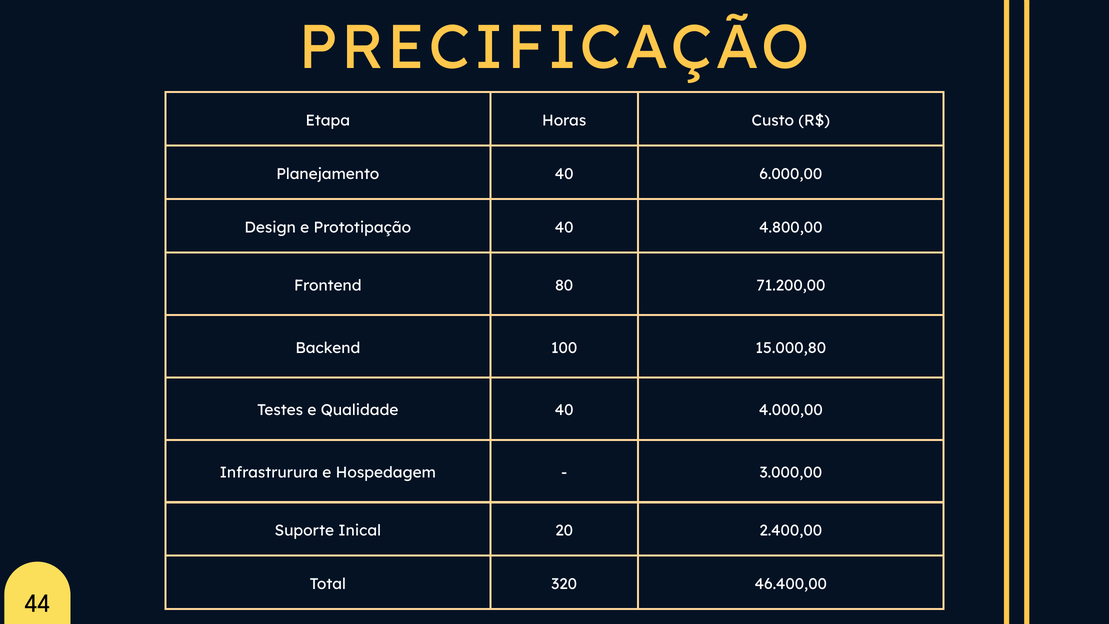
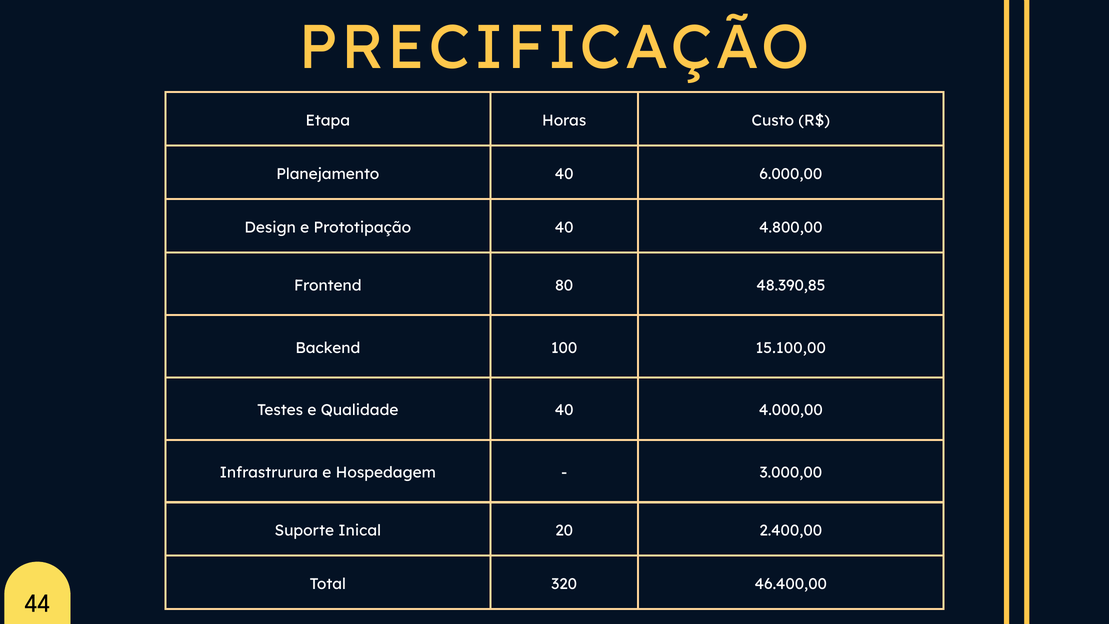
71.200,00: 71.200,00 -> 48.390,85
15.000,80: 15.000,80 -> 15.100,00
